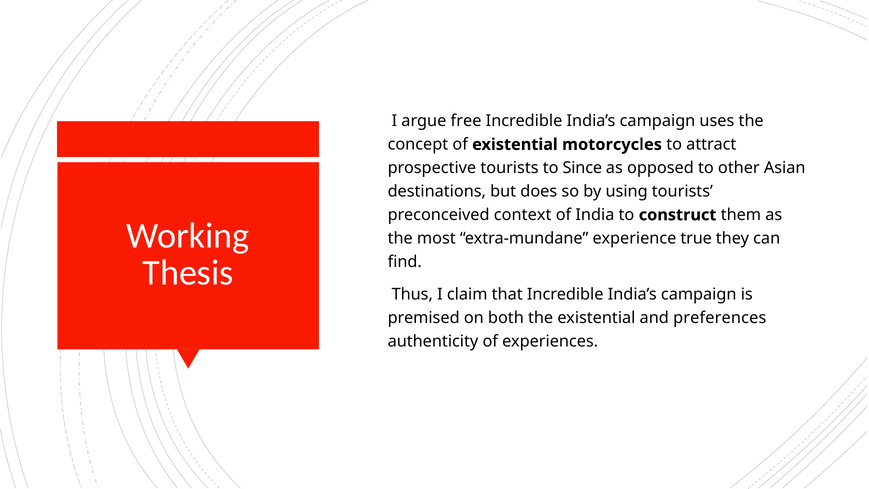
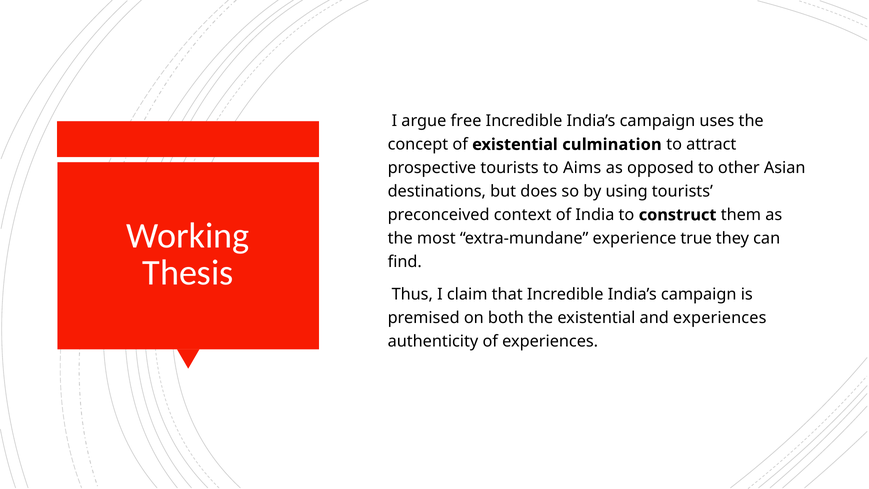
motorcycles: motorcycles -> culmination
Since: Since -> Aims
and preferences: preferences -> experiences
